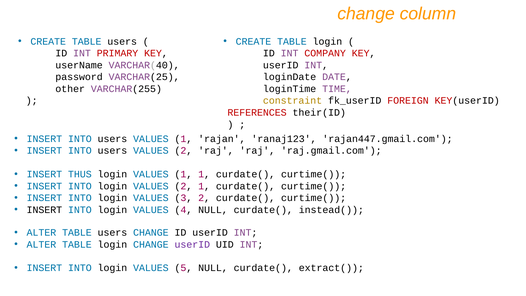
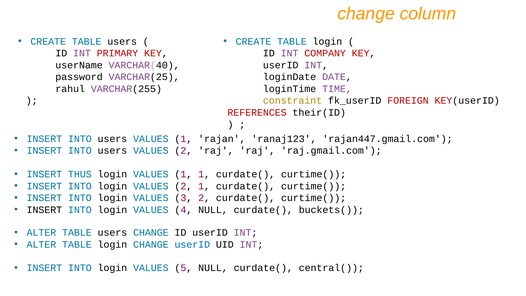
other: other -> rahul
instead(: instead( -> buckets(
userID at (192, 244) colour: purple -> blue
extract(: extract( -> central(
